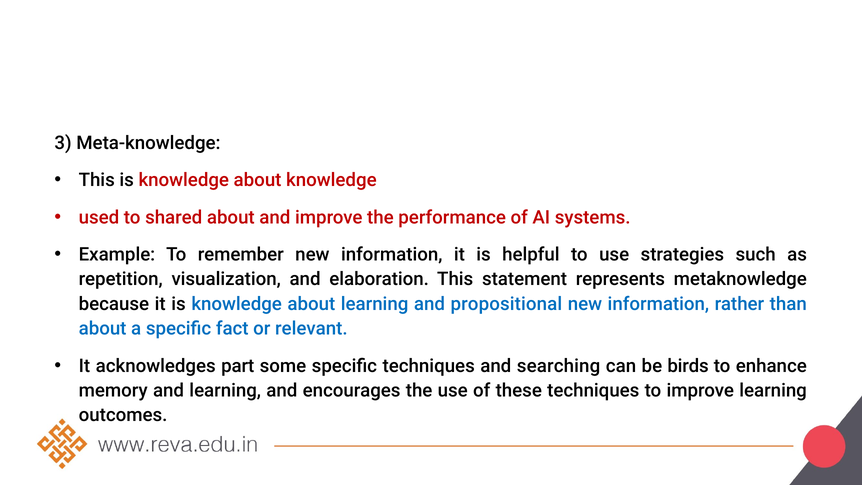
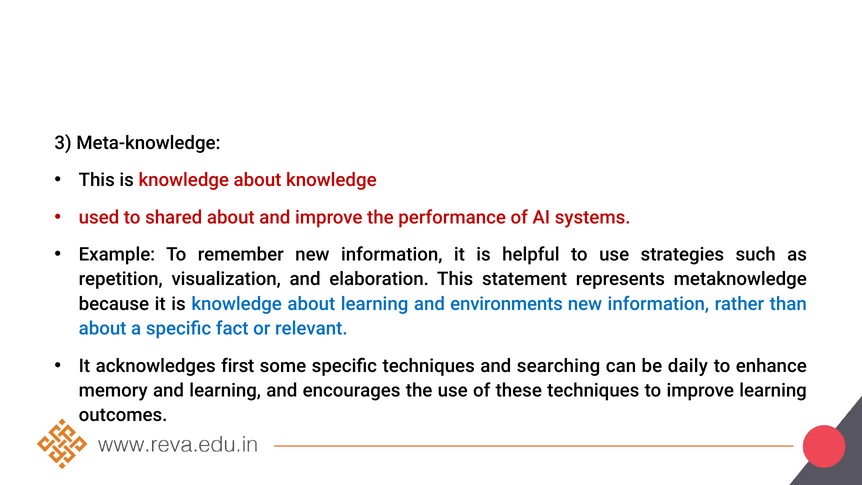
propositional: propositional -> environments
part: part -> first
birds: birds -> daily
